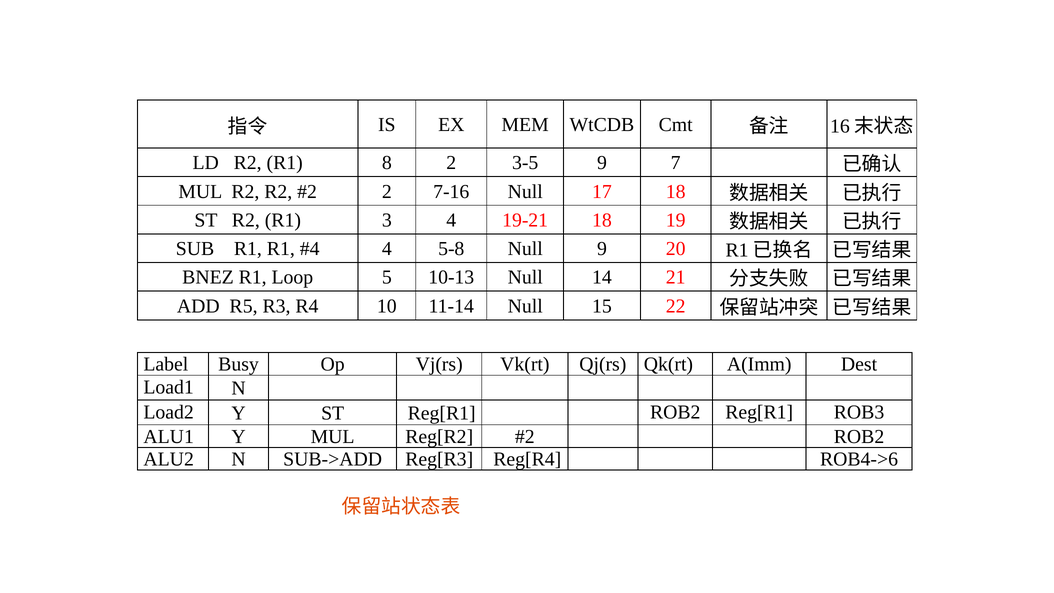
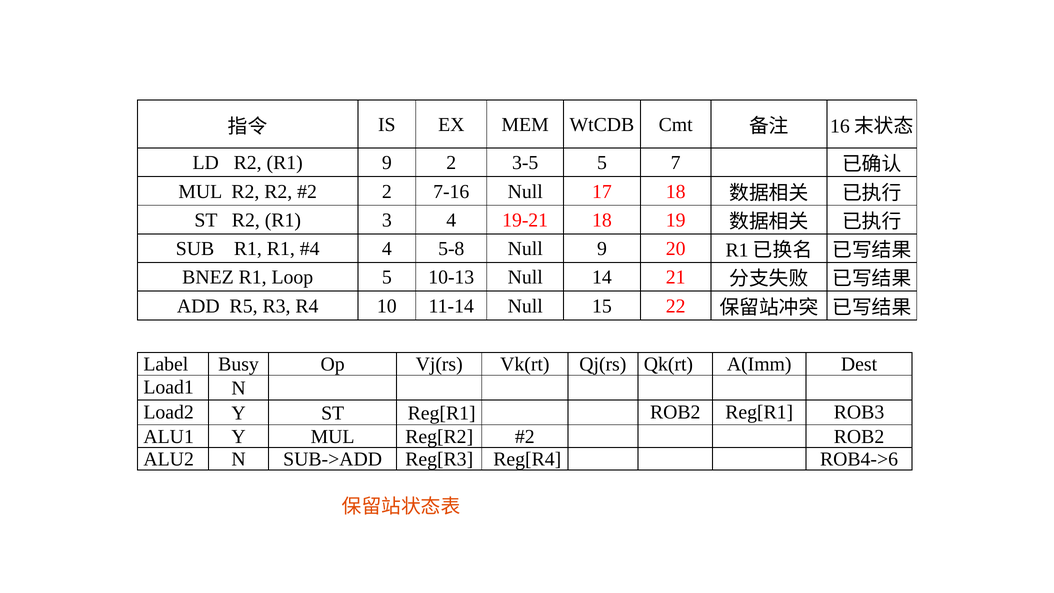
R1 8: 8 -> 9
3-5 9: 9 -> 5
